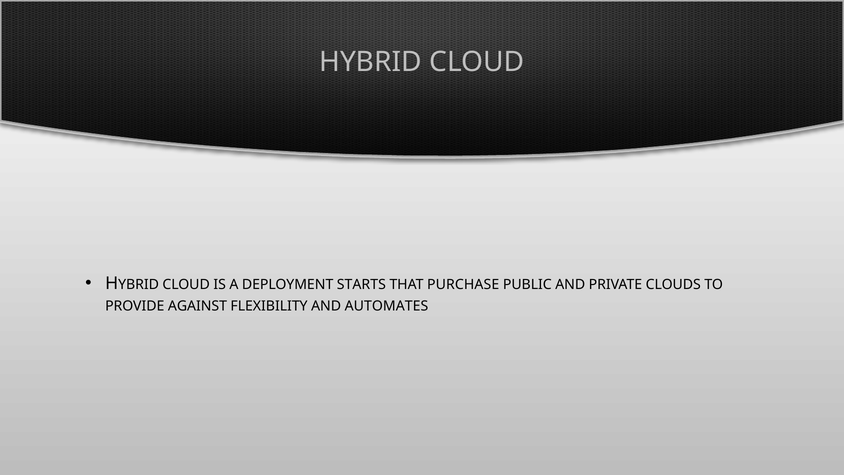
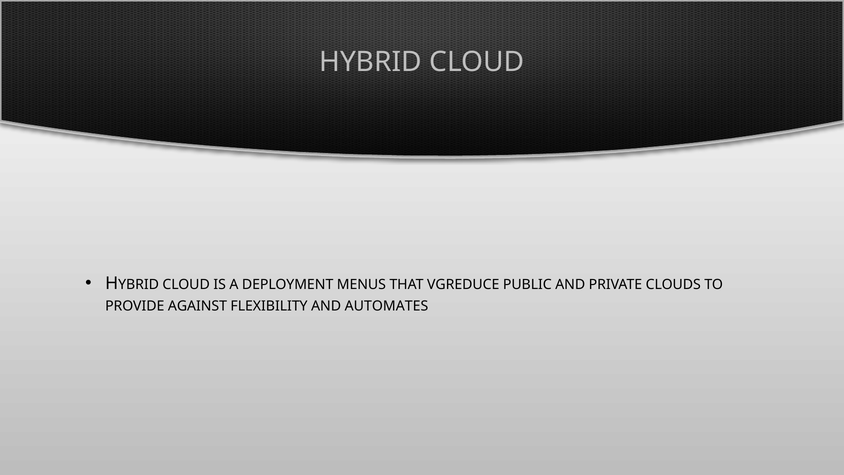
STARTS: STARTS -> MENUS
PURCHASE: PURCHASE -> VGREDUCE
